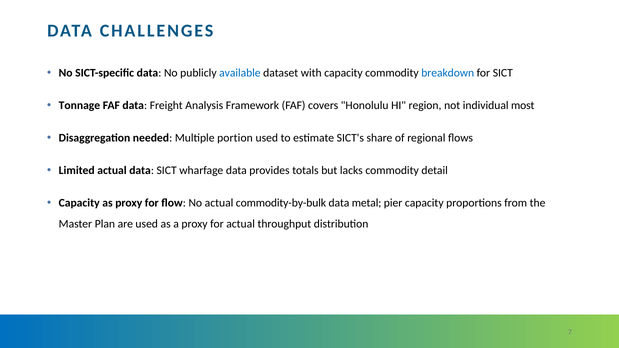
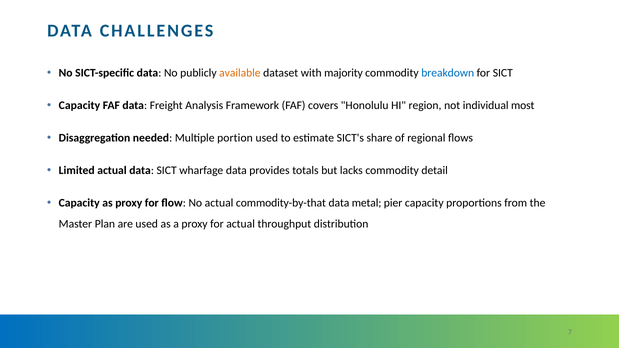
available colour: blue -> orange
with capacity: capacity -> majority
Tonnage at (79, 105): Tonnage -> Capacity
commodity-by-bulk: commodity-by-bulk -> commodity-by-that
